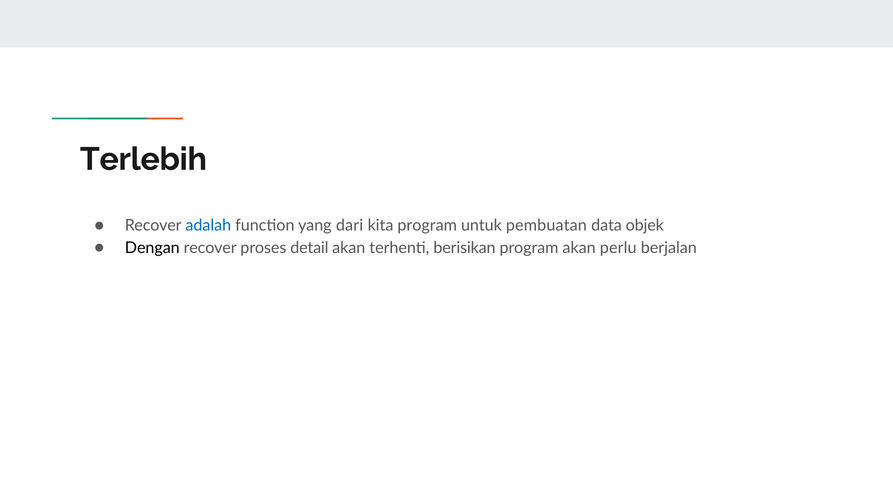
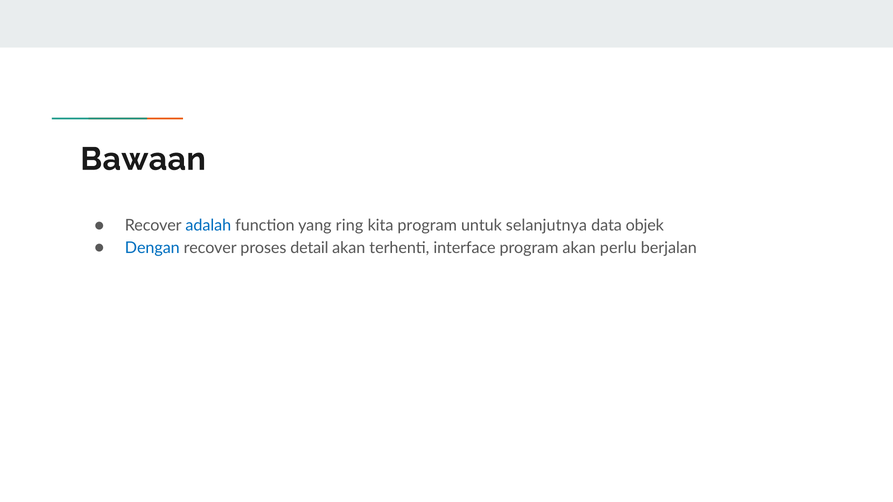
Terlebih: Terlebih -> Bawaan
dari: dari -> ring
pembuatan: pembuatan -> selanjutnya
Dengan colour: black -> blue
berisikan: berisikan -> interface
